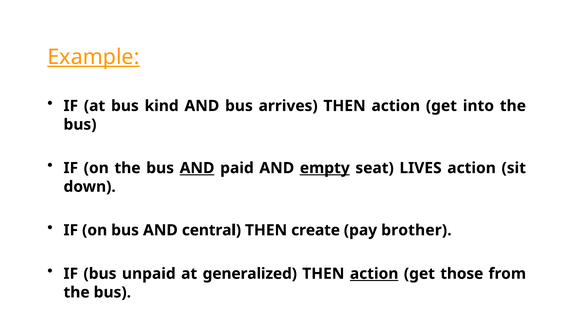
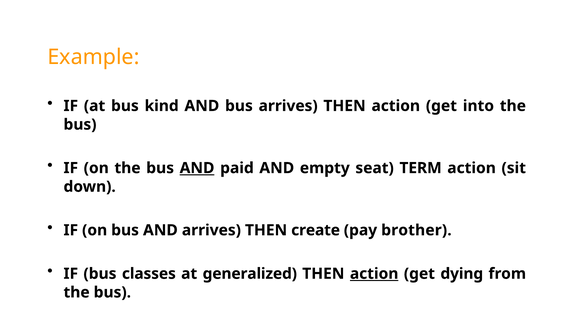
Example underline: present -> none
empty underline: present -> none
LIVES: LIVES -> TERM
AND central: central -> arrives
unpaid: unpaid -> classes
those: those -> dying
